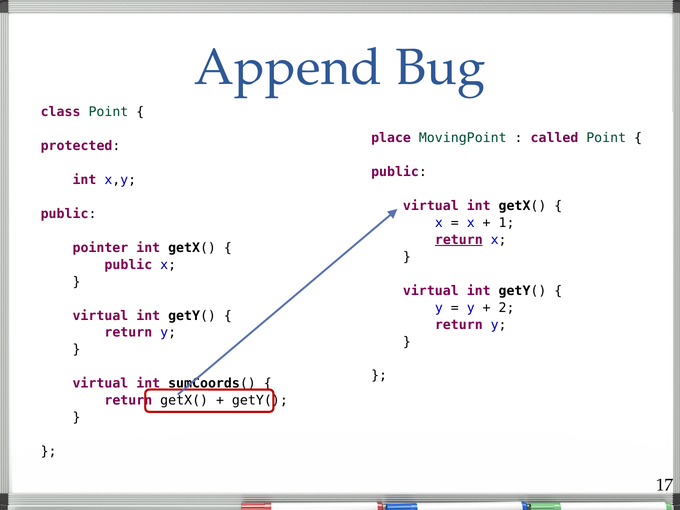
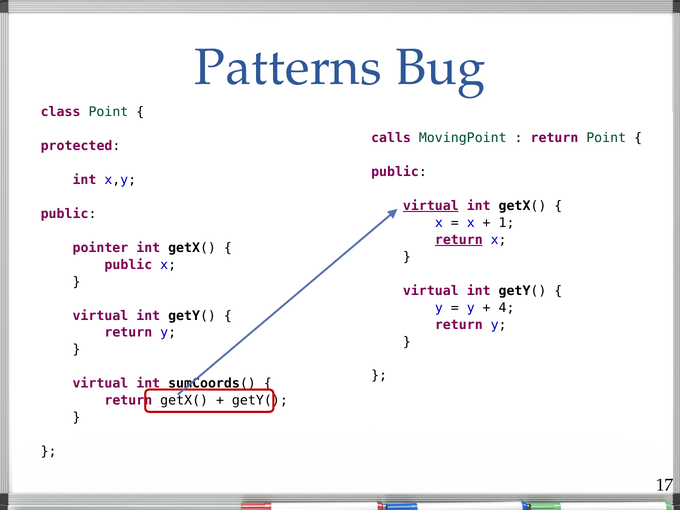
Append: Append -> Patterns
place: place -> calls
called at (554, 138): called -> return
virtual at (431, 206) underline: none -> present
2: 2 -> 4
